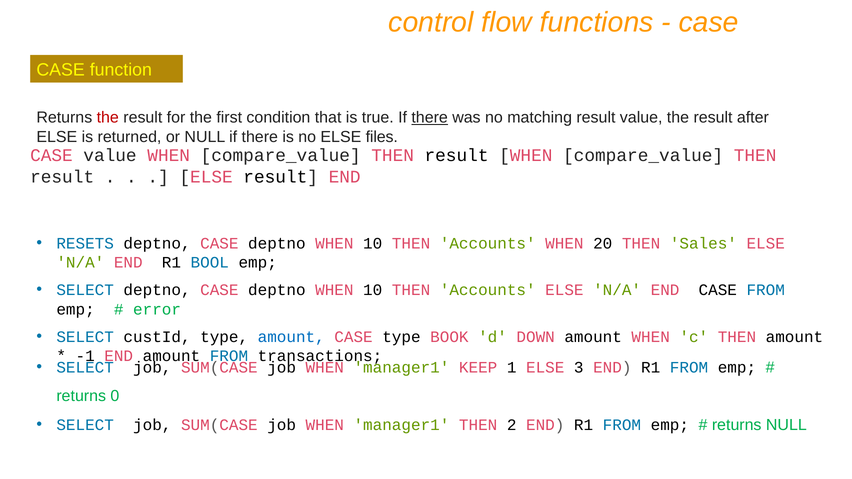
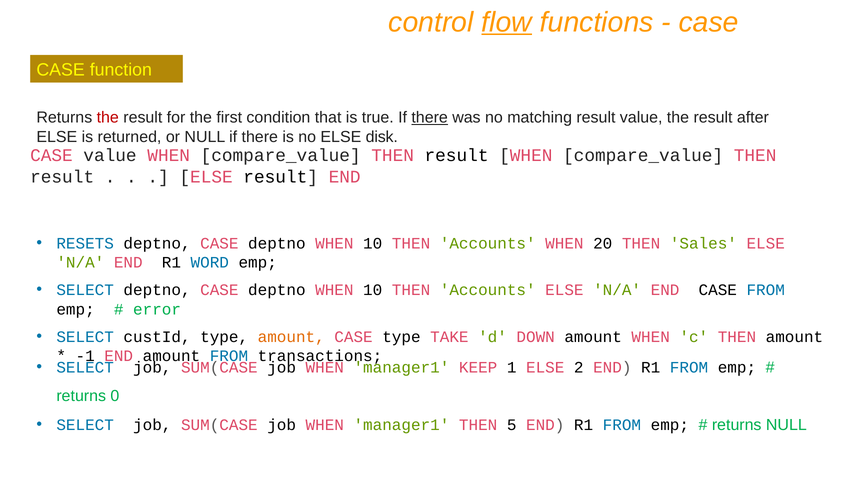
flow underline: none -> present
files: files -> disk
BOOL: BOOL -> WORD
amount at (291, 337) colour: blue -> orange
BOOK: BOOK -> TAKE
3: 3 -> 2
2: 2 -> 5
